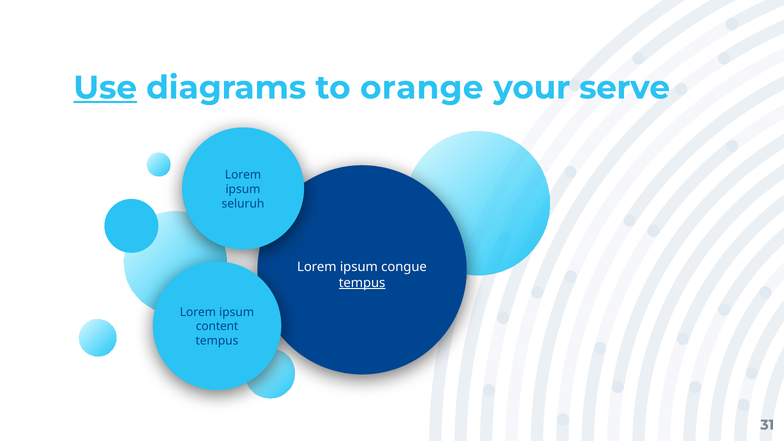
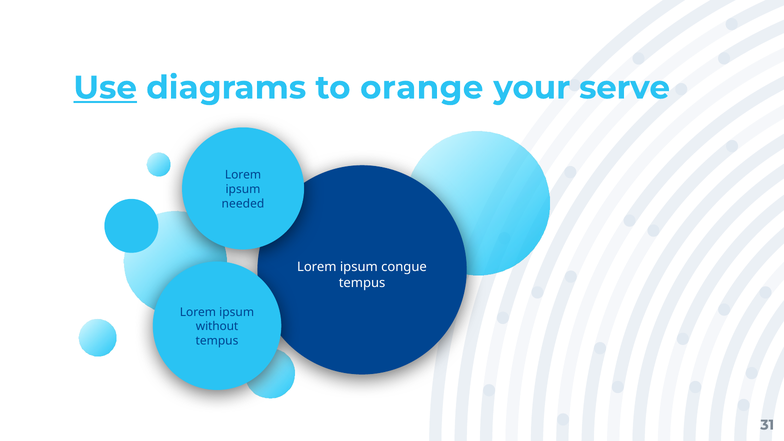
seluruh: seluruh -> needed
tempus at (362, 283) underline: present -> none
content: content -> without
